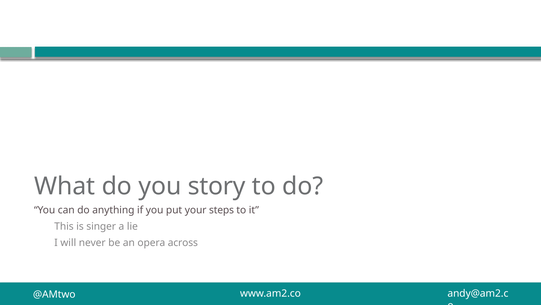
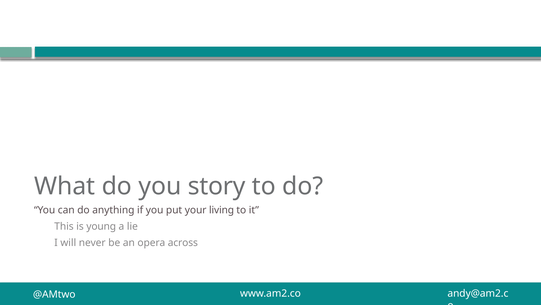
steps: steps -> living
singer: singer -> young
